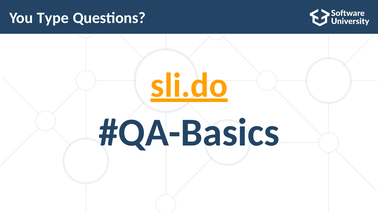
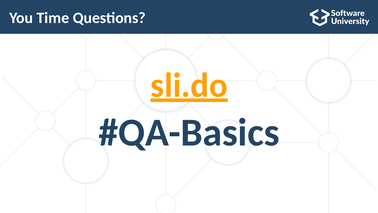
Type: Type -> Time
